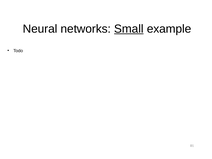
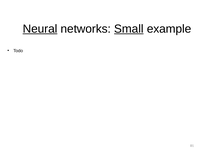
Neural underline: none -> present
